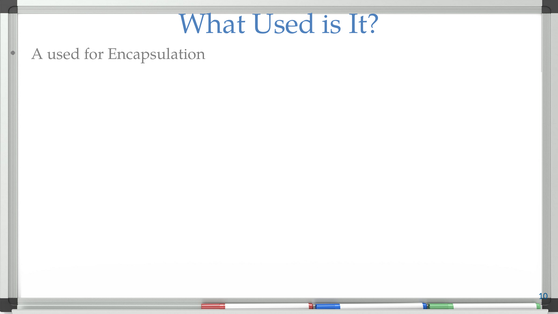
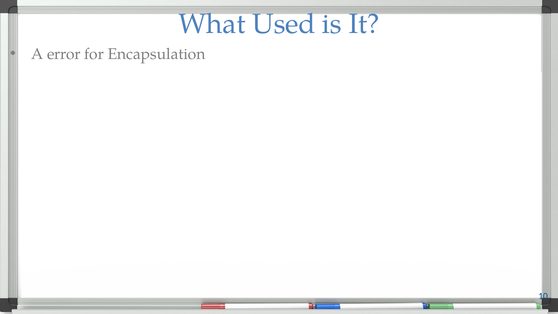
A used: used -> error
